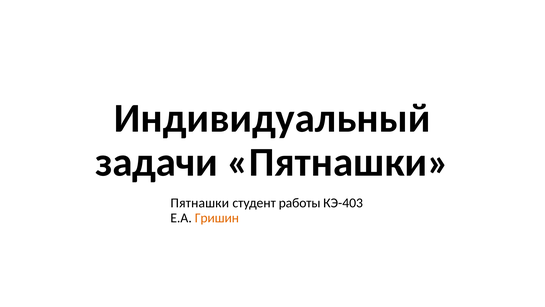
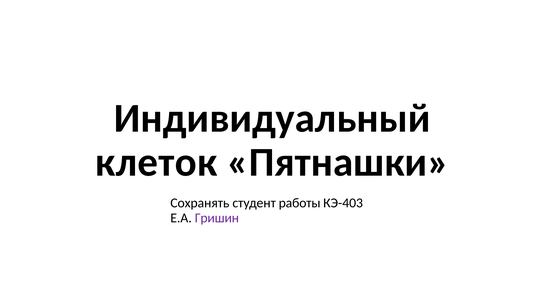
задачи: задачи -> клеток
Пятнашки at (200, 203): Пятнашки -> Сохранять
Гришин colour: orange -> purple
